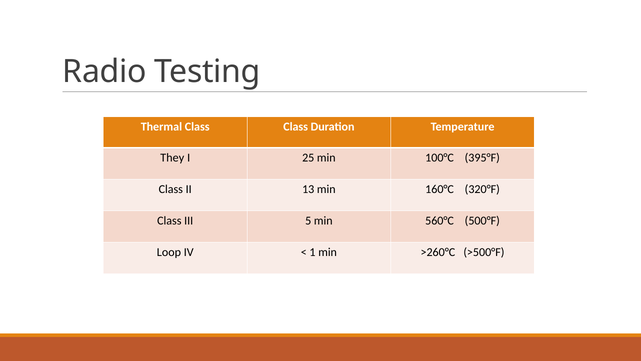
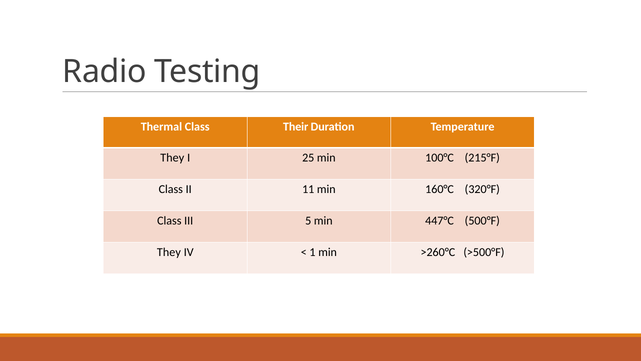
Class Class: Class -> Their
395°F: 395°F -> 215°F
13: 13 -> 11
560°C: 560°C -> 447°C
Loop at (169, 252): Loop -> They
